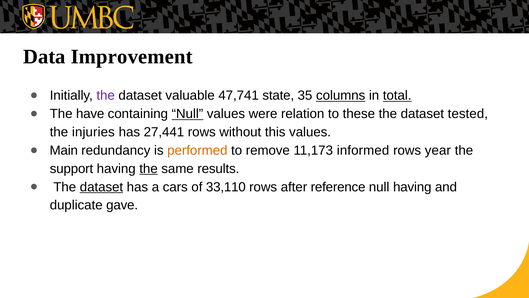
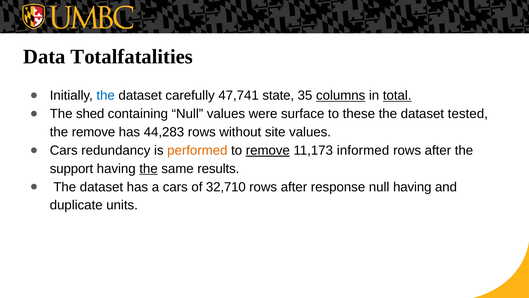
Improvement: Improvement -> Totalfatalities
the at (106, 95) colour: purple -> blue
valuable: valuable -> carefully
have: have -> shed
Null at (187, 114) underline: present -> none
relation: relation -> surface
the injuries: injuries -> remove
27,441: 27,441 -> 44,283
this: this -> site
Main at (64, 150): Main -> Cars
remove at (268, 150) underline: none -> present
year at (438, 150): year -> after
dataset at (101, 187) underline: present -> none
33,110: 33,110 -> 32,710
reference: reference -> response
gave: gave -> units
